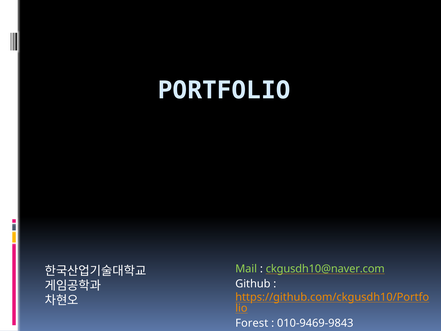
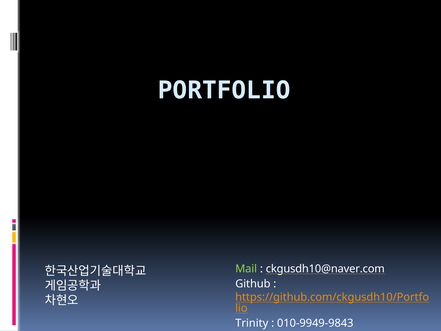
ckgusdh10@naver.com colour: light green -> white
Forest: Forest -> Trinity
010-9469-9843: 010-9469-9843 -> 010-9949-9843
